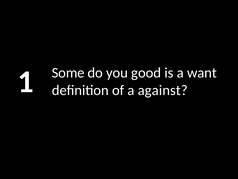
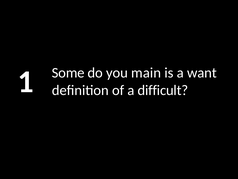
good: good -> main
against: against -> difficult
